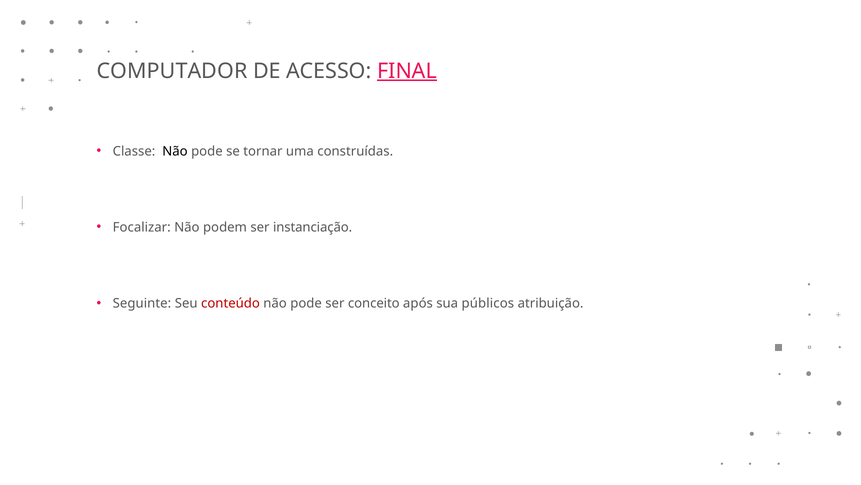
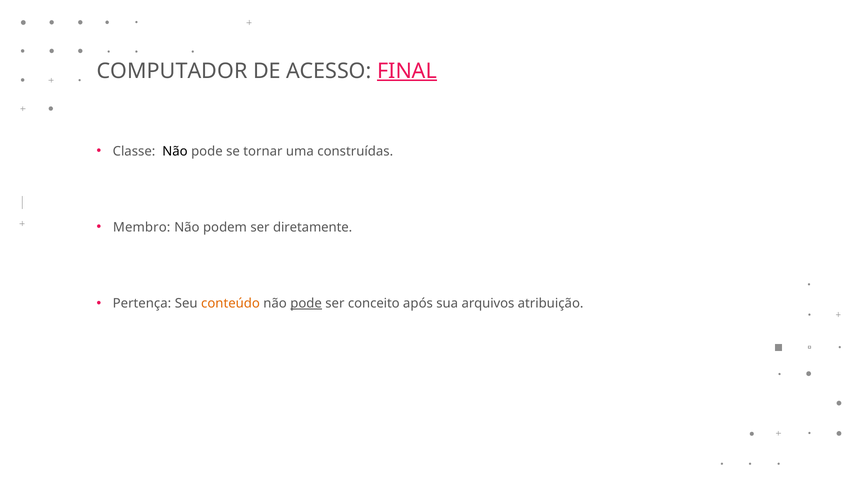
Focalizar: Focalizar -> Membro
instanciação: instanciação -> diretamente
Seguinte: Seguinte -> Pertença
conteúdo colour: red -> orange
pode at (306, 303) underline: none -> present
públicos: públicos -> arquivos
